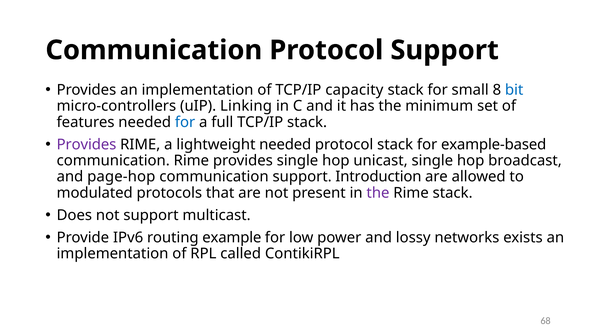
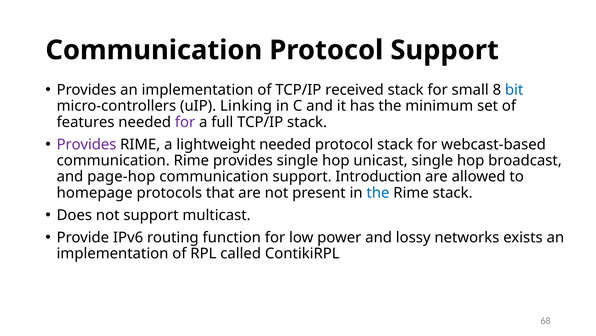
capacity: capacity -> received
for at (185, 122) colour: blue -> purple
example-based: example-based -> webcast-based
modulated: modulated -> homepage
the at (378, 192) colour: purple -> blue
example: example -> function
